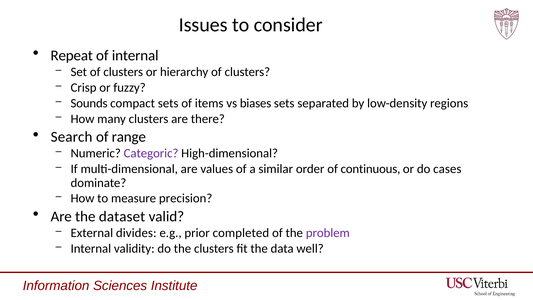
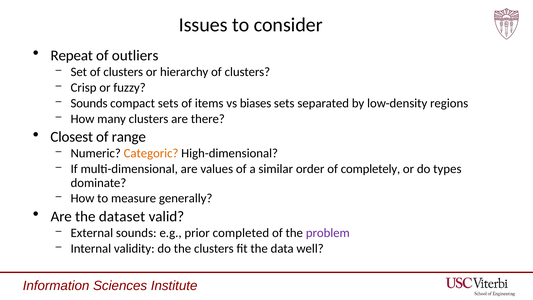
of internal: internal -> outliers
Search: Search -> Closest
Categoric colour: purple -> orange
continuous: continuous -> completely
cases: cases -> types
precision: precision -> generally
External divides: divides -> sounds
